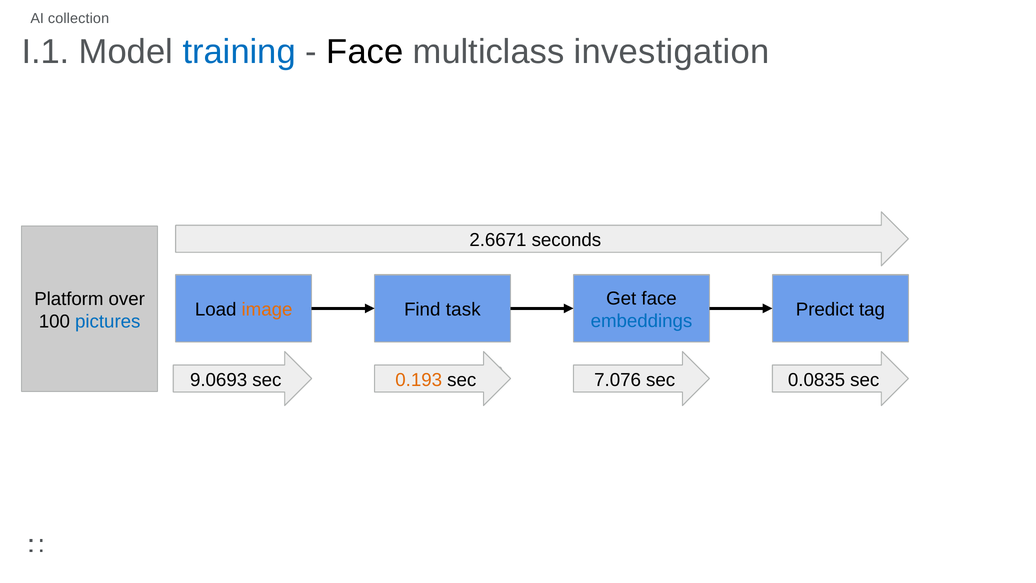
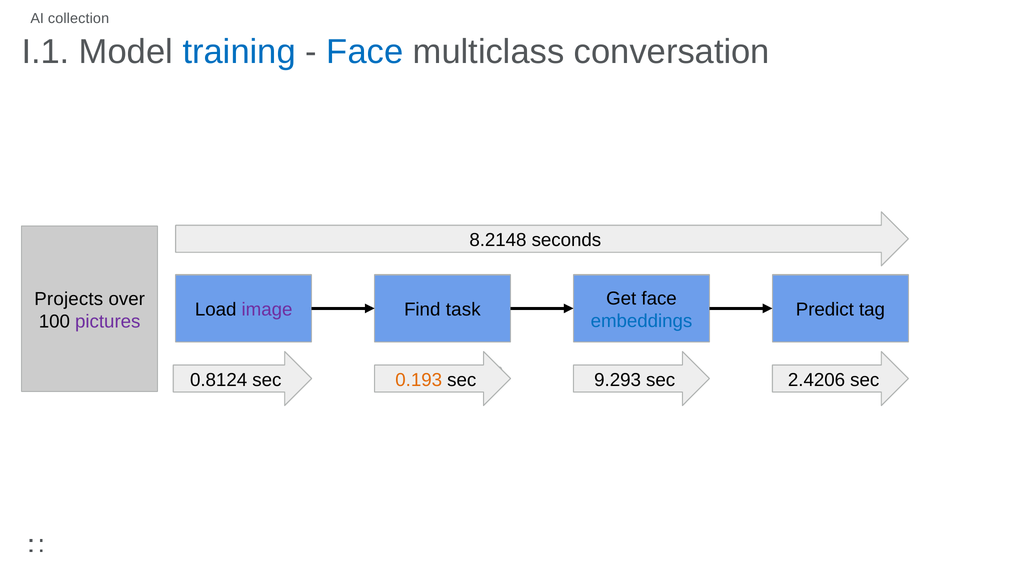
Face at (365, 52) colour: black -> blue
investigation: investigation -> conversation
2.6671: 2.6671 -> 8.2148
Platform: Platform -> Projects
image colour: orange -> purple
pictures colour: blue -> purple
9.0693: 9.0693 -> 0.8124
7.076: 7.076 -> 9.293
0.0835: 0.0835 -> 2.4206
